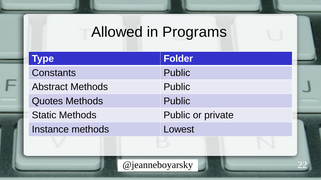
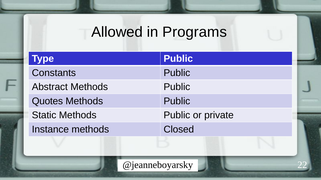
Type Folder: Folder -> Public
Lowest: Lowest -> Closed
